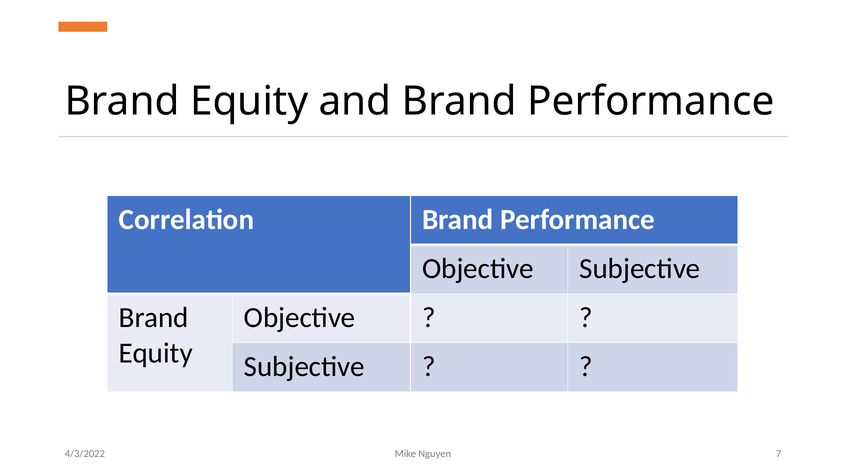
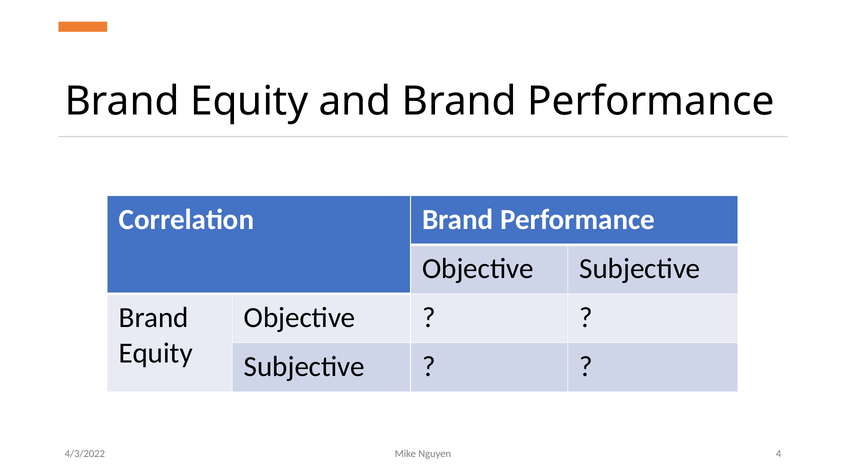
7: 7 -> 4
